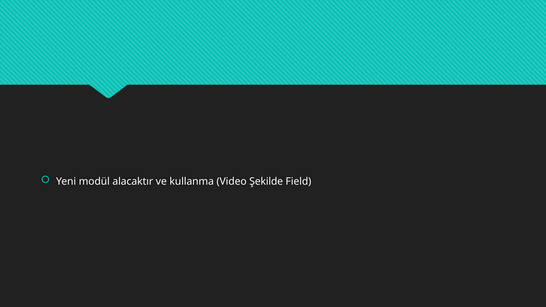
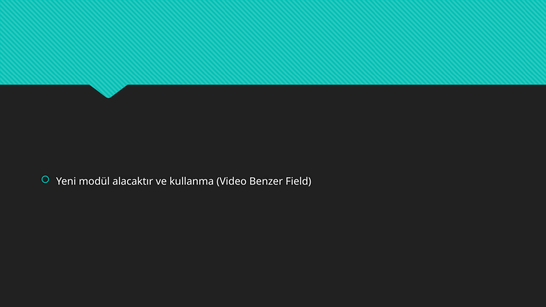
Şekilde: Şekilde -> Benzer
